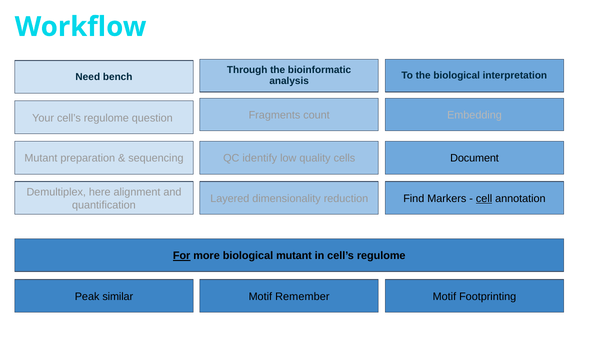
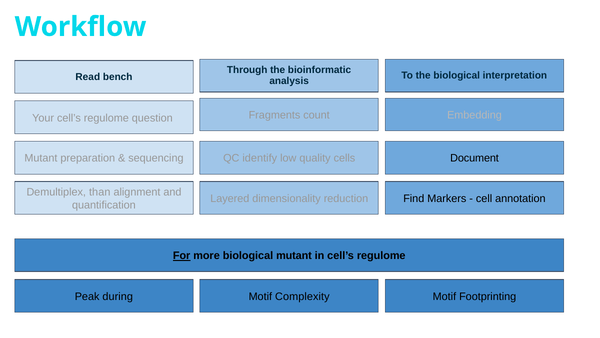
Need: Need -> Read
here: here -> than
cell underline: present -> none
similar: similar -> during
Remember: Remember -> Complexity
